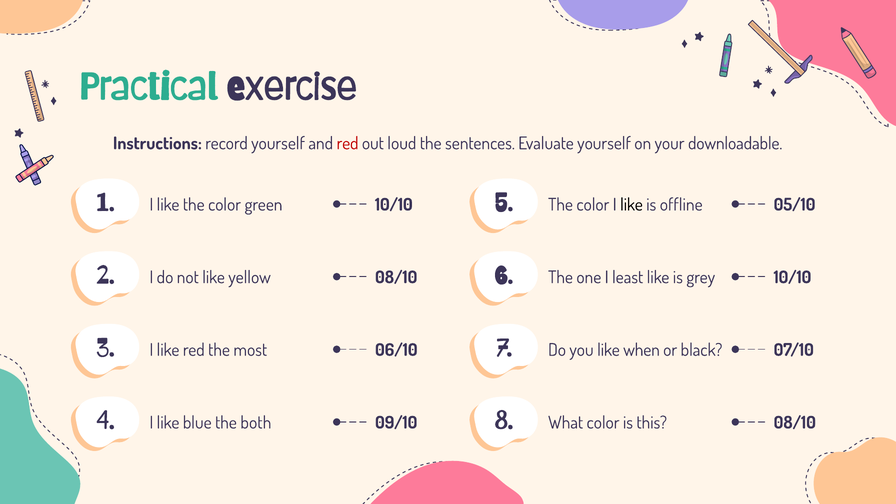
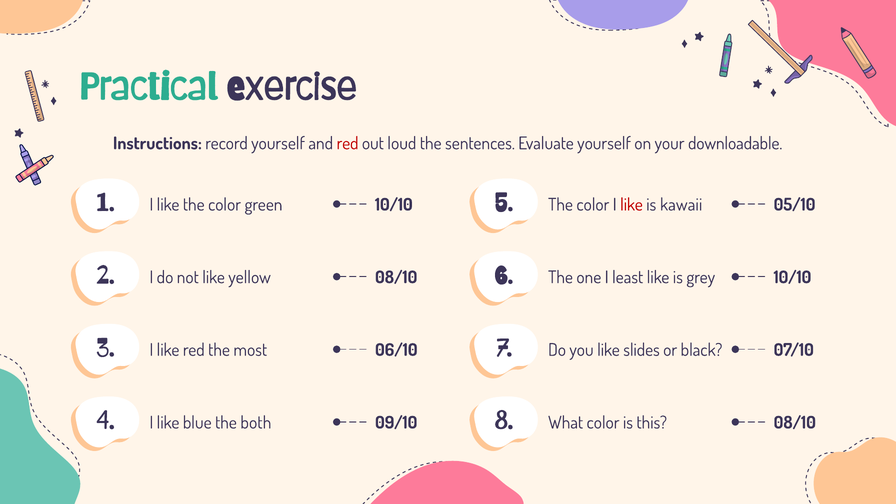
like at (631, 205) colour: black -> red
offline: offline -> kawaii
when: when -> slides
